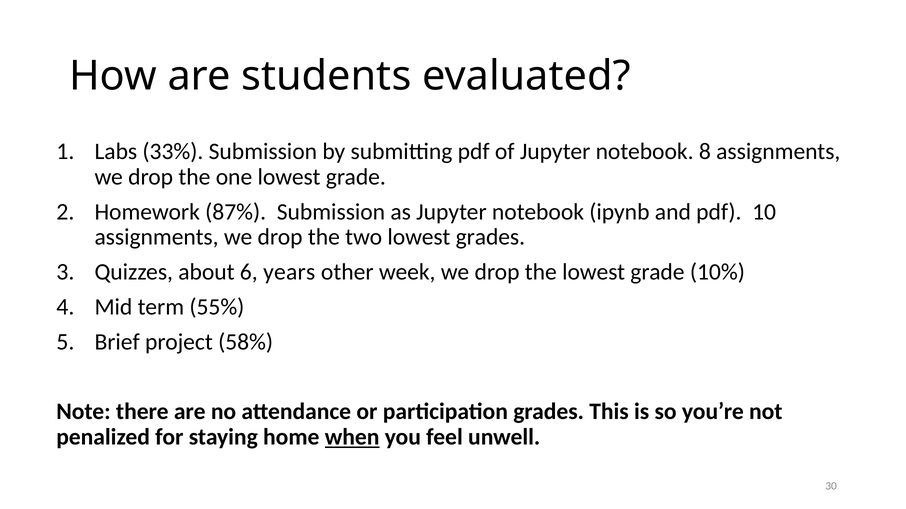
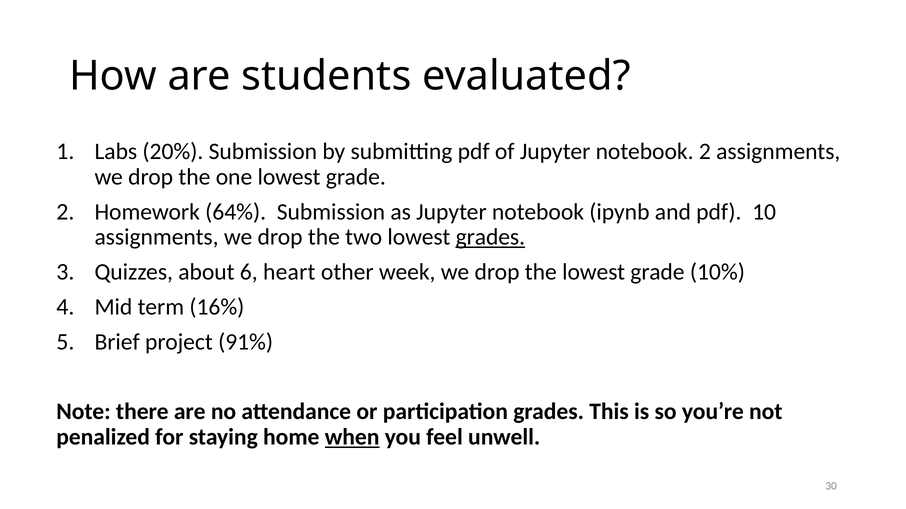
33%: 33% -> 20%
notebook 8: 8 -> 2
87%: 87% -> 64%
grades at (490, 238) underline: none -> present
years: years -> heart
55%: 55% -> 16%
58%: 58% -> 91%
